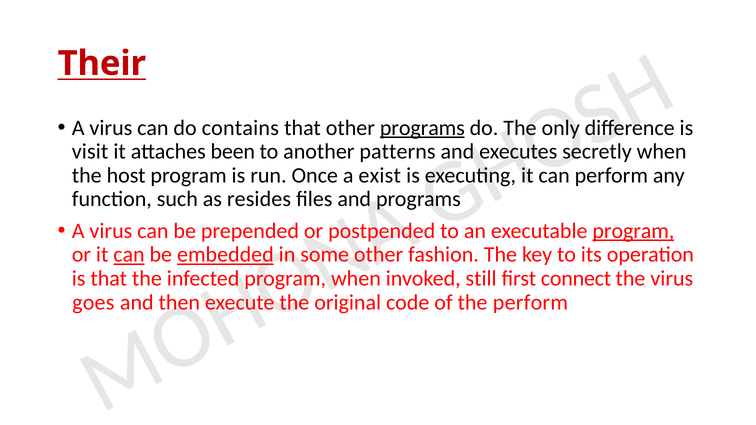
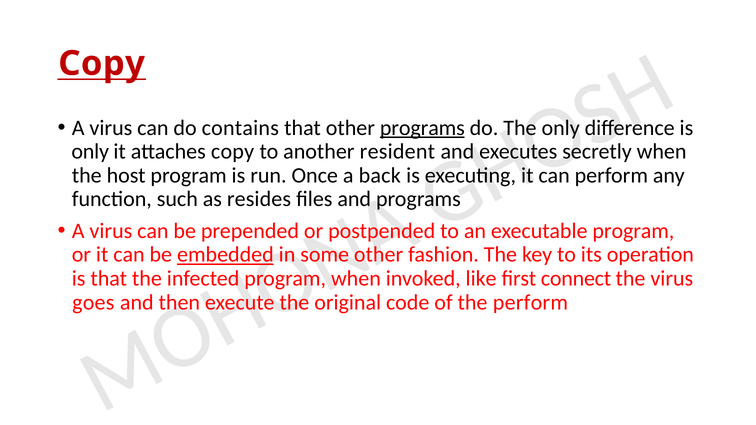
Their at (102, 64): Their -> Copy
visit at (90, 152): visit -> only
attaches been: been -> copy
patterns: patterns -> resident
exist: exist -> back
program at (633, 231) underline: present -> none
can at (129, 255) underline: present -> none
still: still -> like
